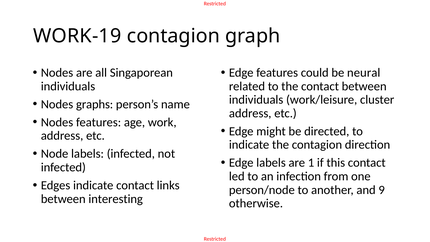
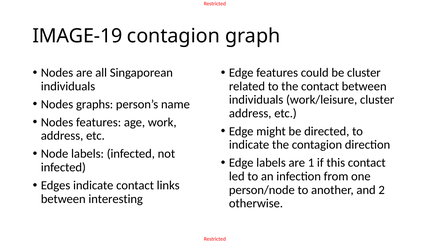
WORK-19: WORK-19 -> IMAGE-19
be neural: neural -> cluster
9: 9 -> 2
